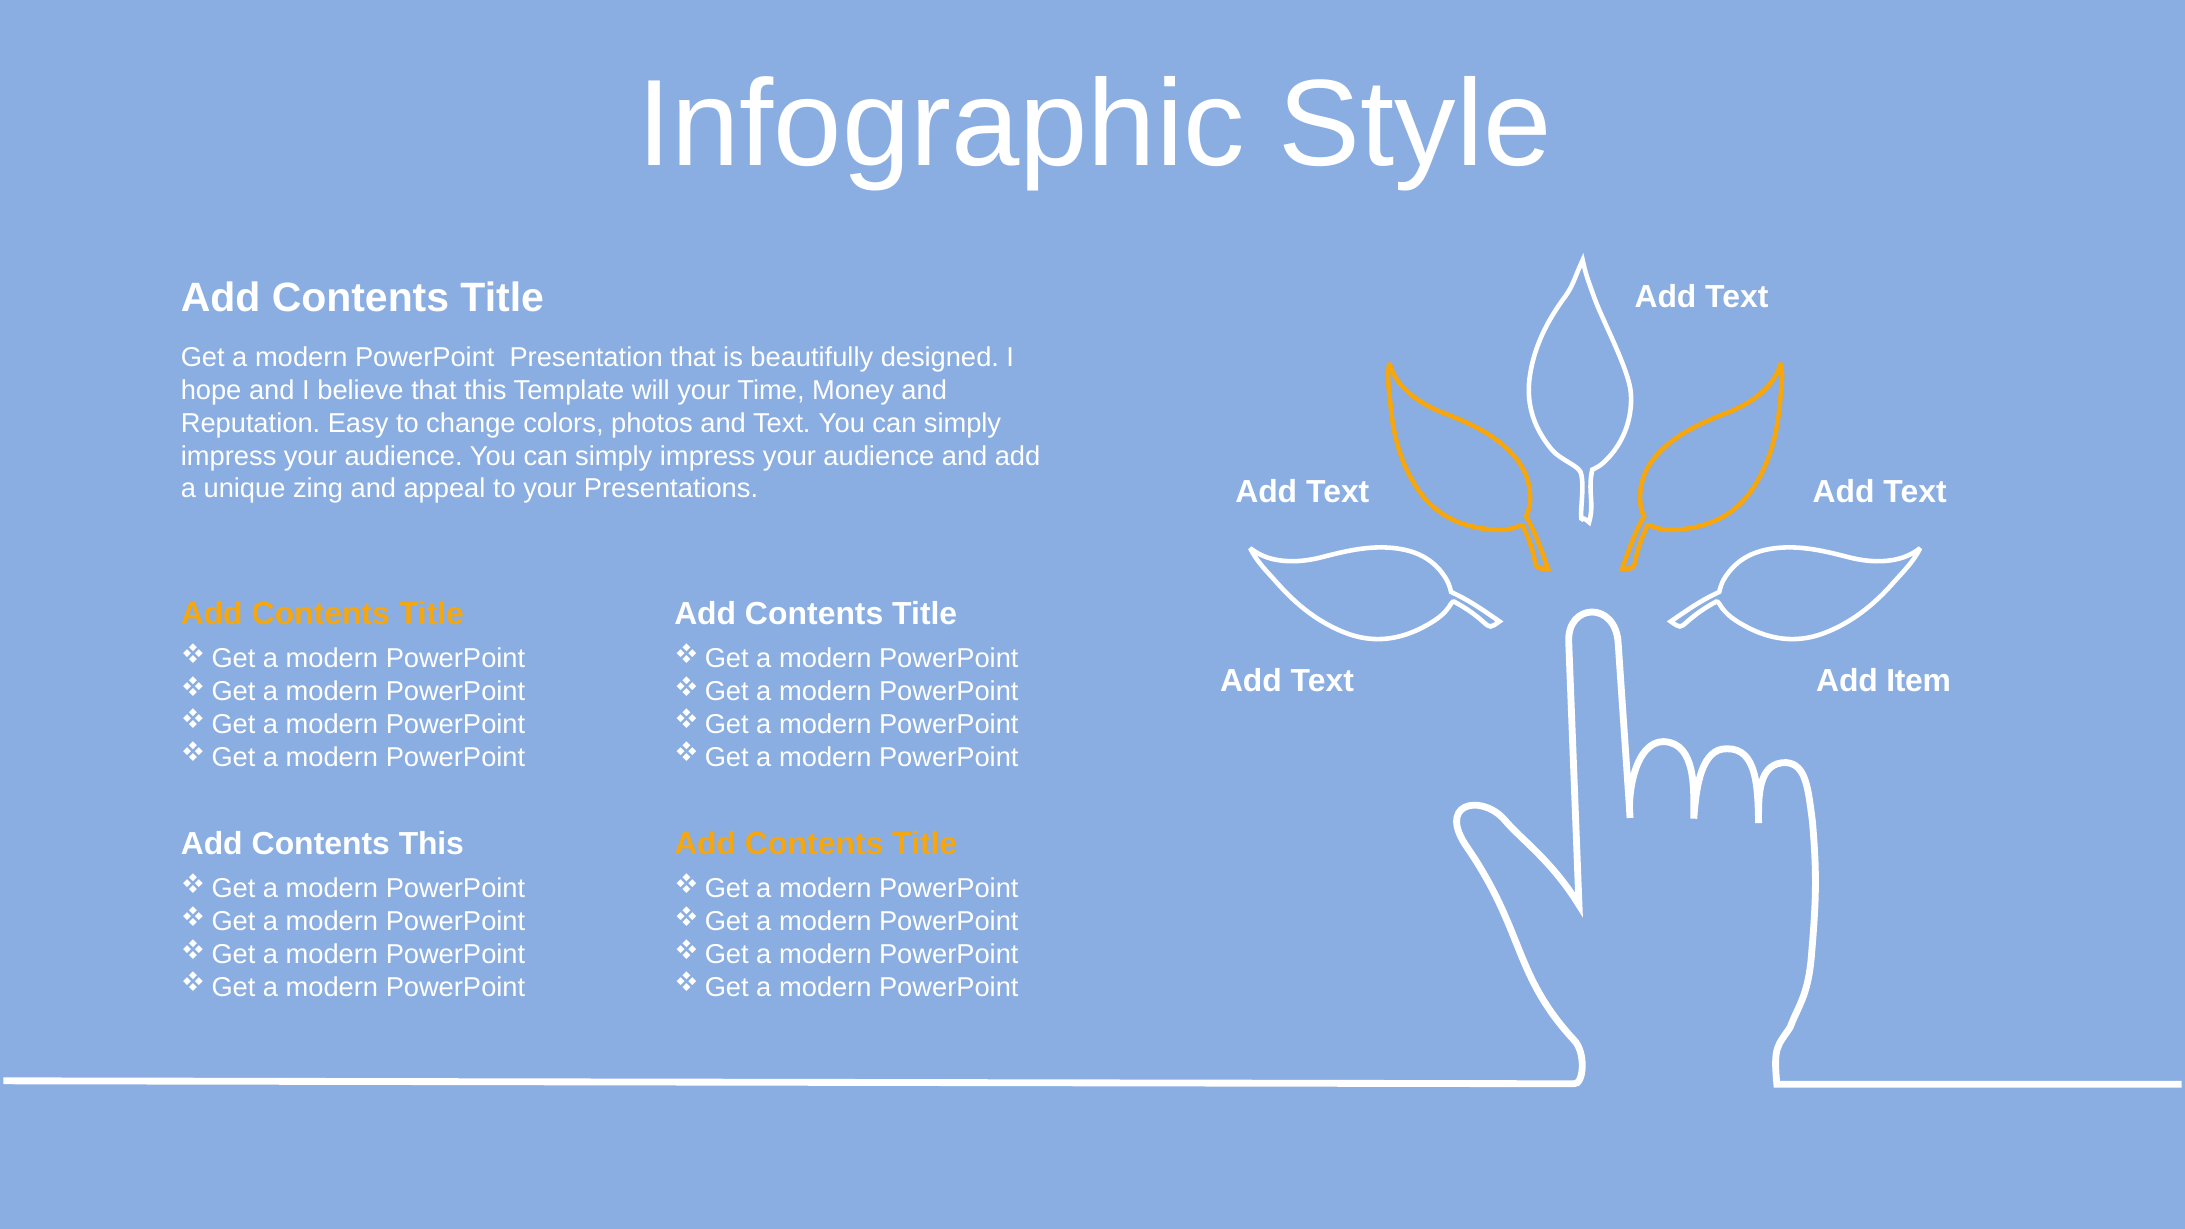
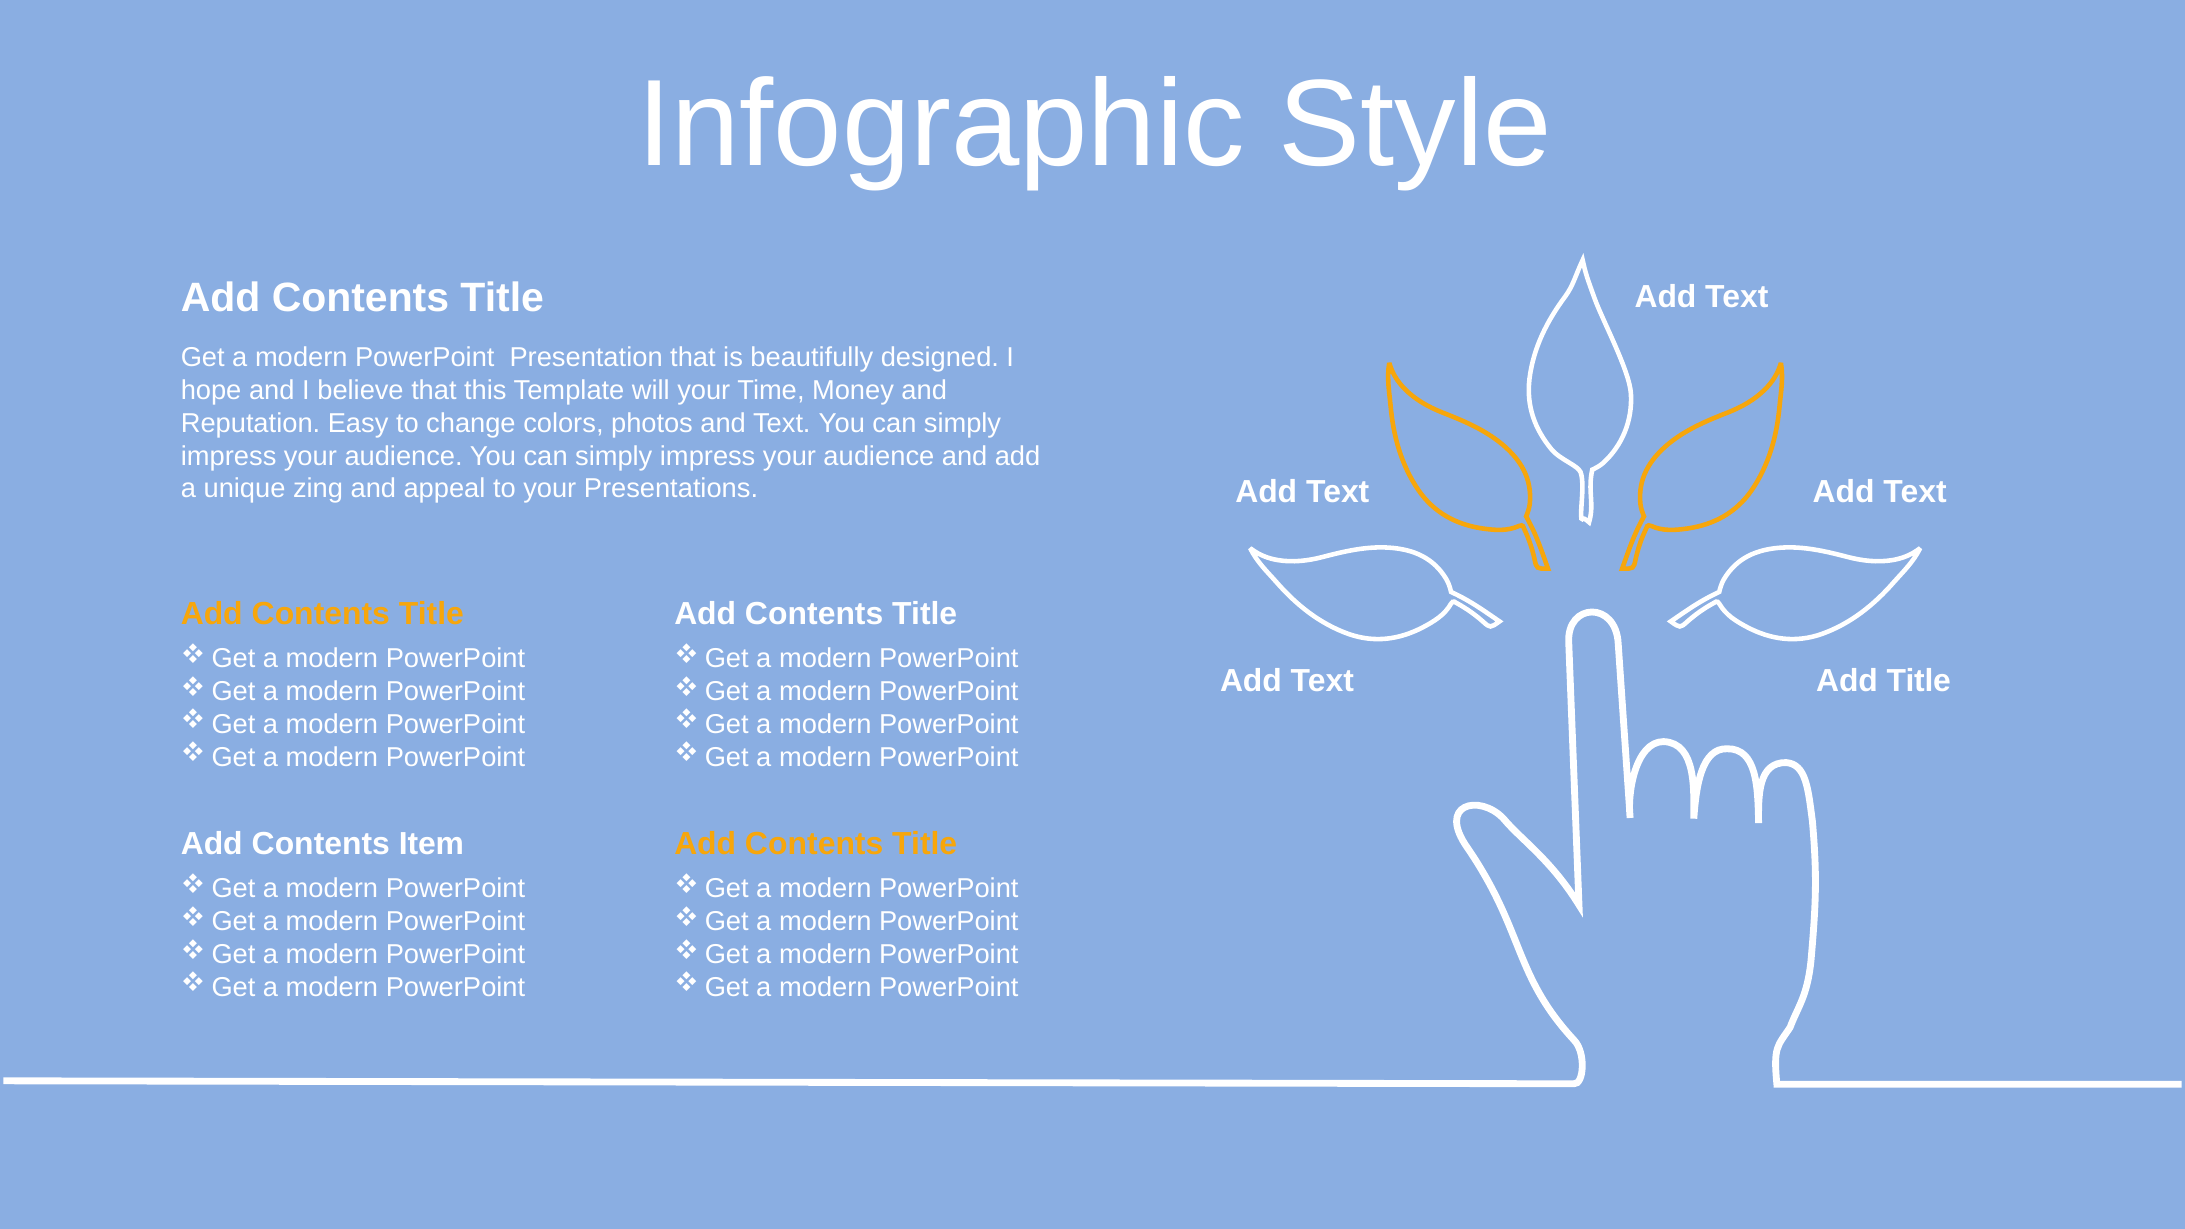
Add Item: Item -> Title
Contents This: This -> Item
